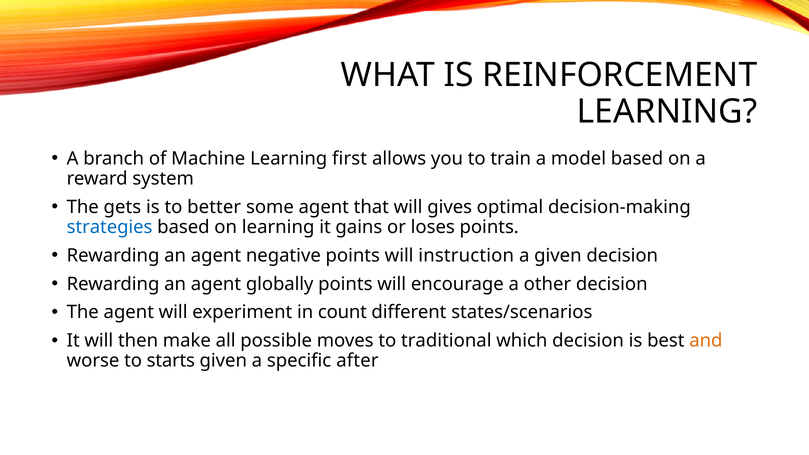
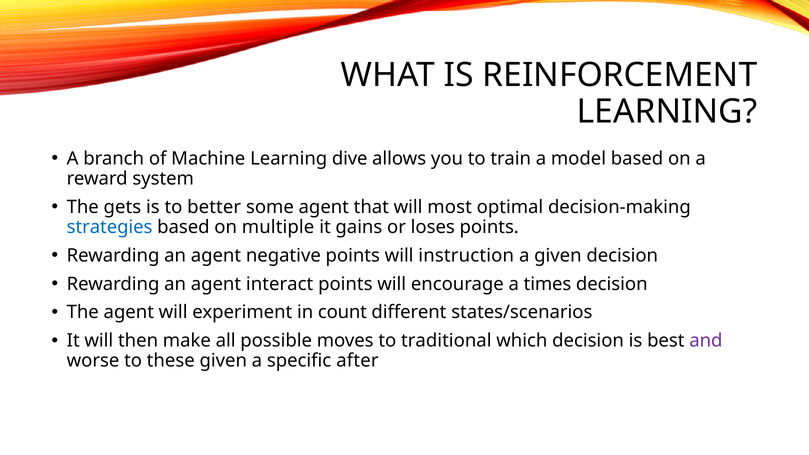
first: first -> dive
gives: gives -> most
on learning: learning -> multiple
globally: globally -> interact
other: other -> times
and colour: orange -> purple
starts: starts -> these
